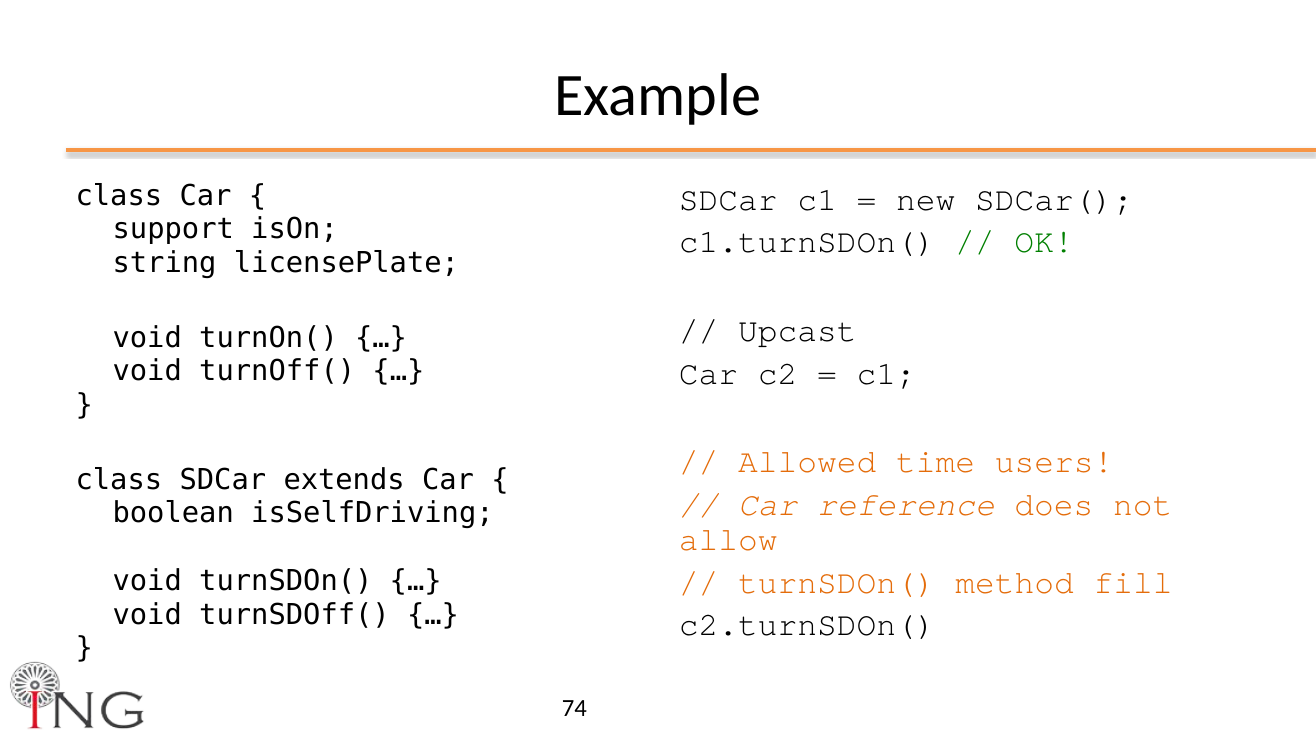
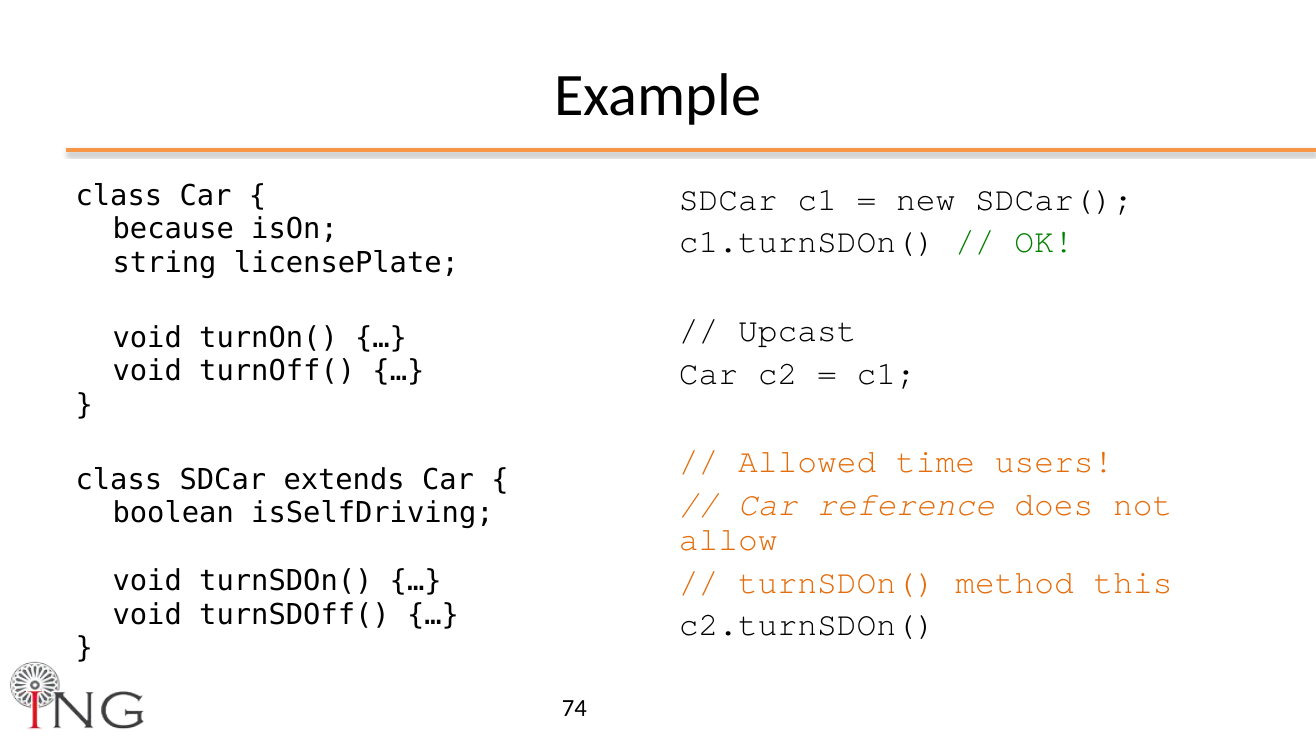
support: support -> because
fill: fill -> this
